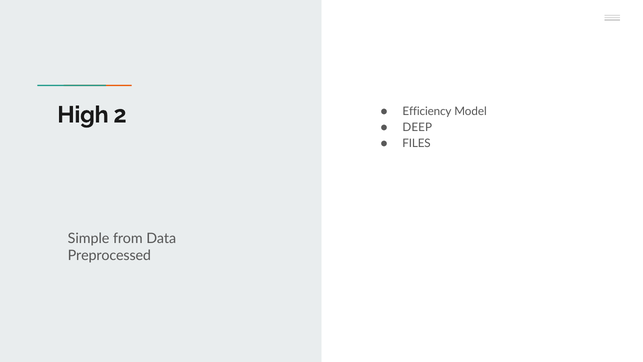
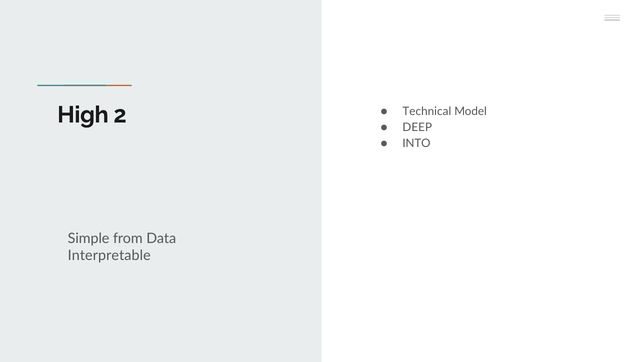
Efficiency: Efficiency -> Technical
FILES: FILES -> INTO
Preprocessed: Preprocessed -> Interpretable
